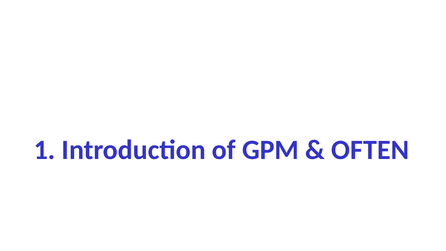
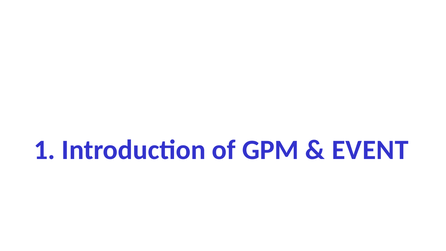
OFTEN: OFTEN -> EVENT
